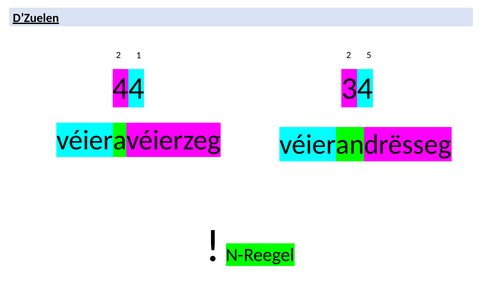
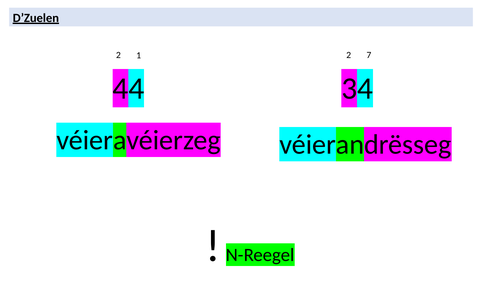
5: 5 -> 7
